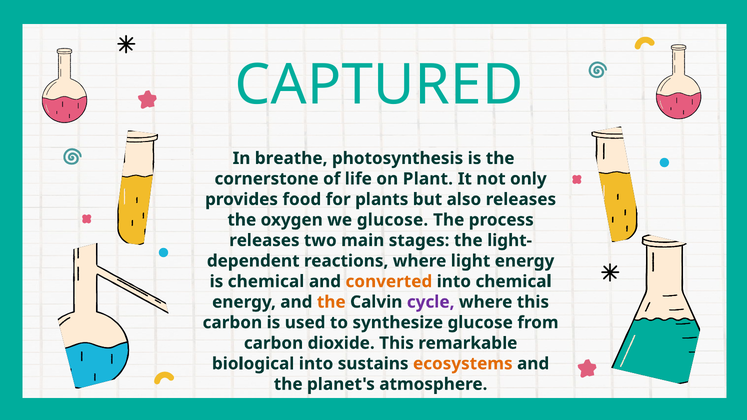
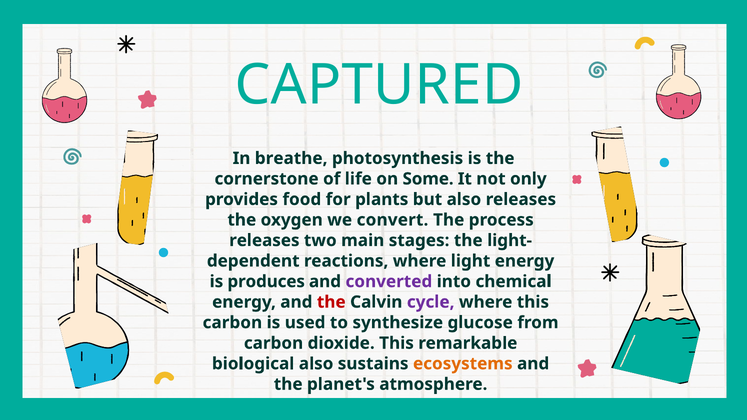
Plant: Plant -> Some
we glucose: glucose -> convert
is chemical: chemical -> produces
converted colour: orange -> purple
the at (331, 302) colour: orange -> red
biological into: into -> also
